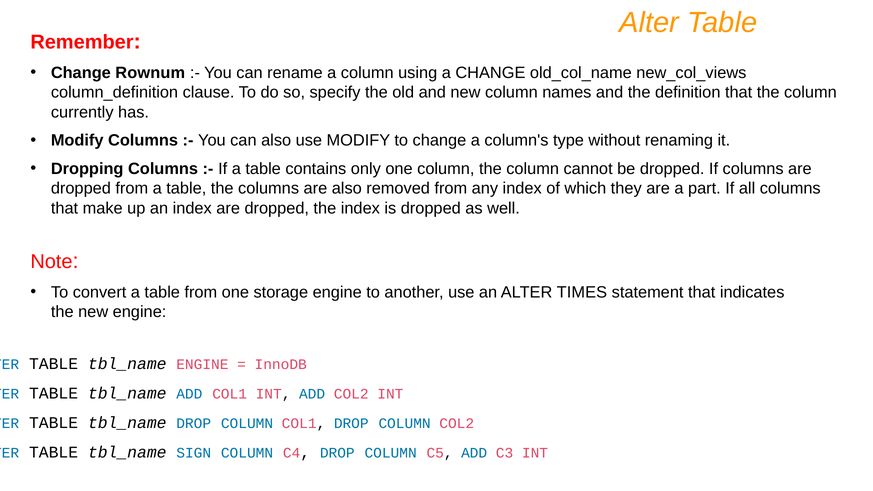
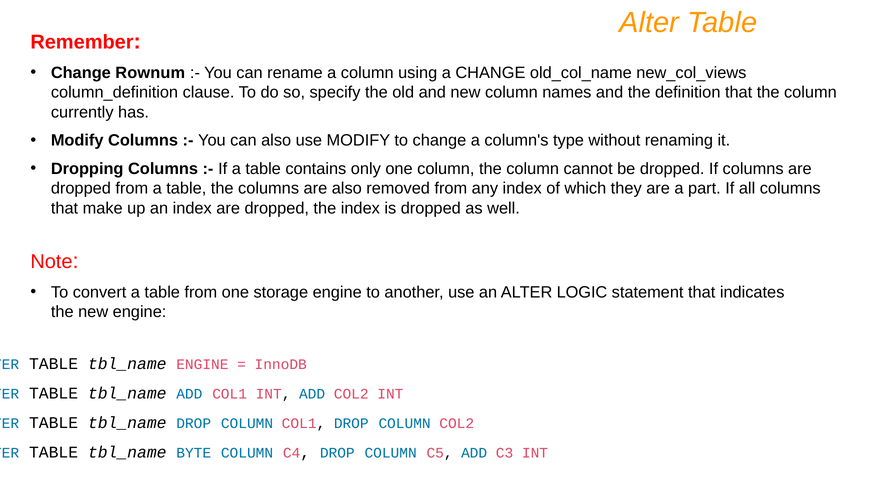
TIMES: TIMES -> LOGIC
SIGN: SIGN -> BYTE
